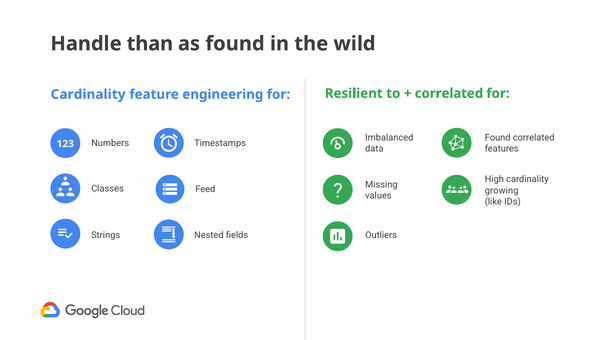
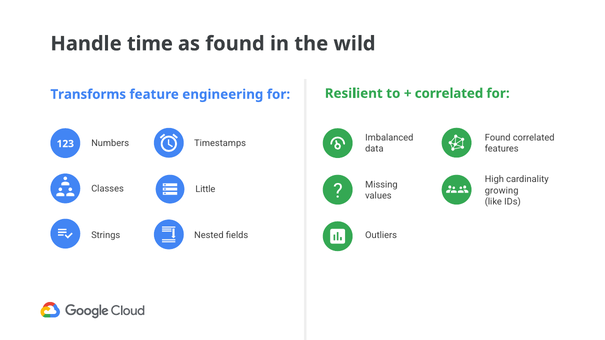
than: than -> time
Cardinality at (88, 94): Cardinality -> Transforms
Feed: Feed -> Little
